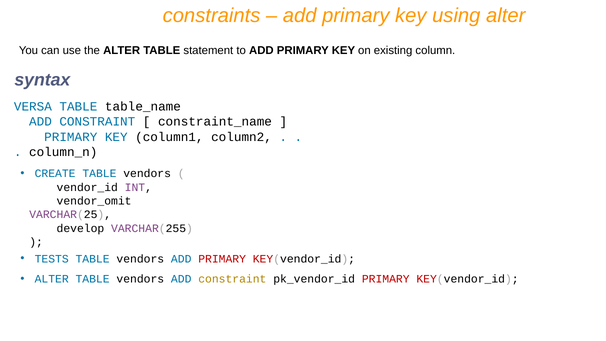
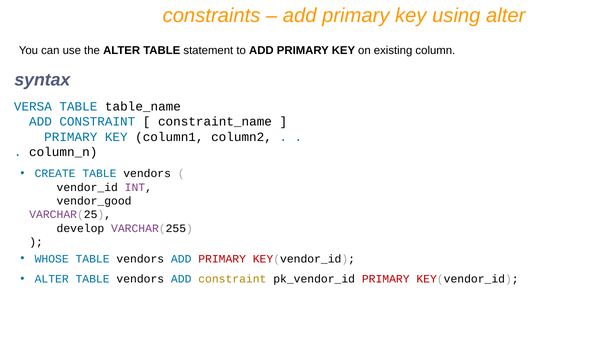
vendor_omit: vendor_omit -> vendor_good
TESTS: TESTS -> WHOSE
